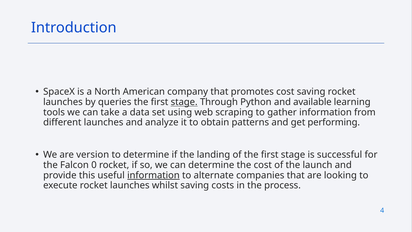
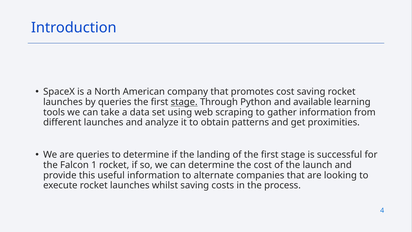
performing: performing -> proximities
are version: version -> queries
0: 0 -> 1
information at (153, 175) underline: present -> none
